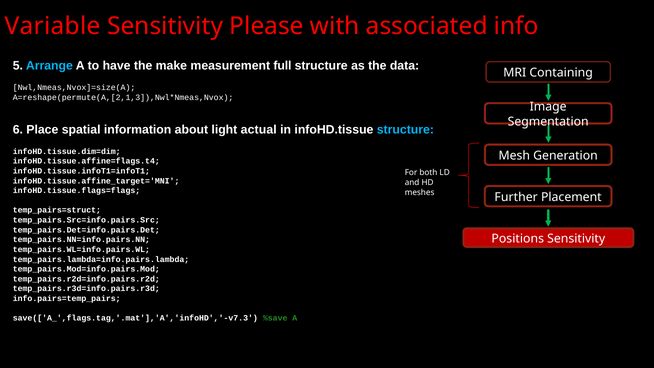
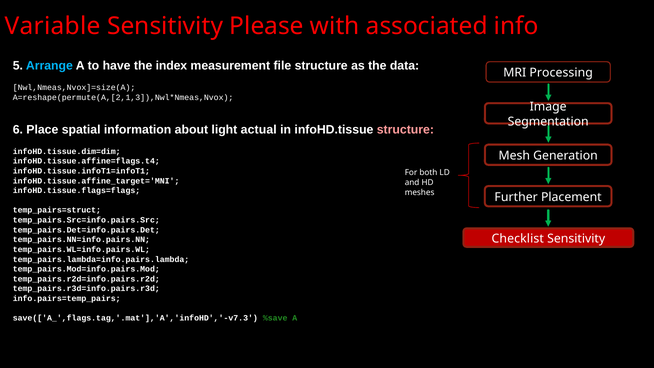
make: make -> index
full: full -> file
Containing: Containing -> Processing
structure at (405, 130) colour: light blue -> pink
Positions: Positions -> Checklist
